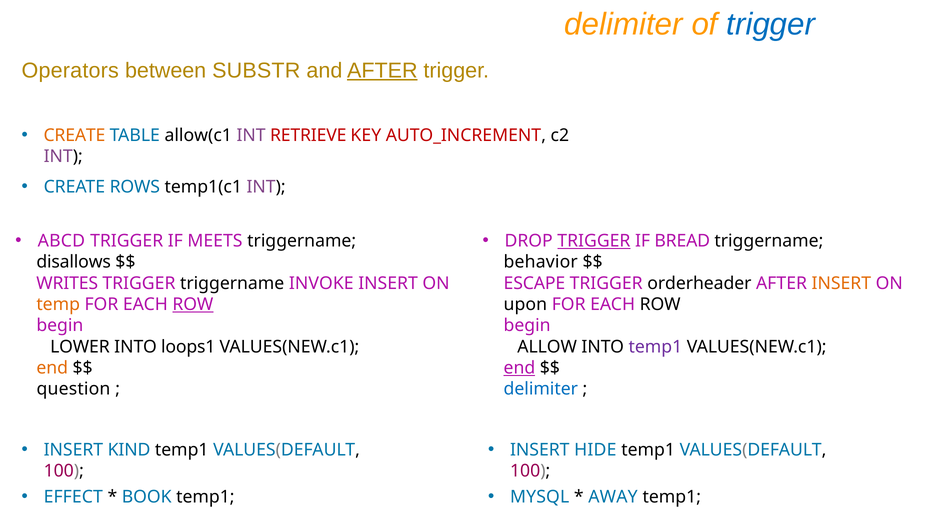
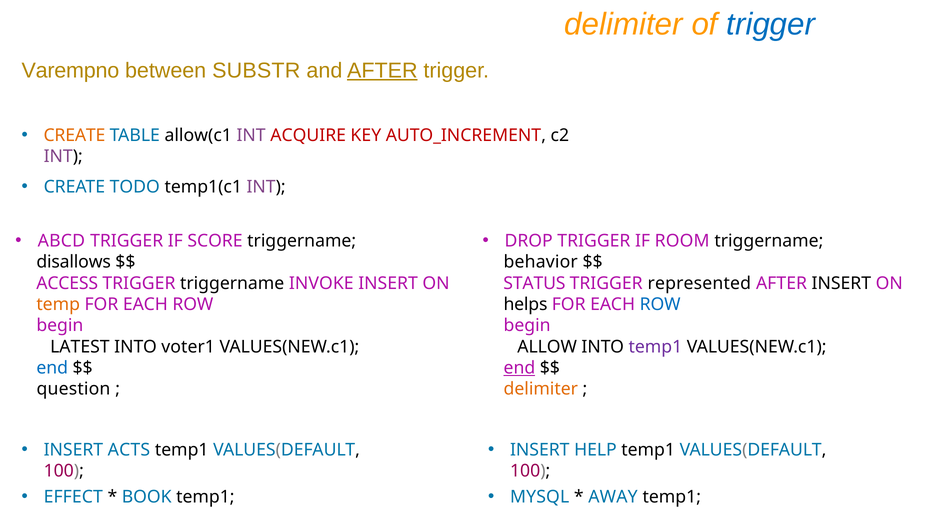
Operators: Operators -> Varempno
RETRIEVE: RETRIEVE -> ACQUIRE
ROWS: ROWS -> TODO
MEETS: MEETS -> SCORE
TRIGGER at (594, 241) underline: present -> none
BREAD: BREAD -> ROOM
WRITES: WRITES -> ACCESS
ESCAPE: ESCAPE -> STATUS
orderheader: orderheader -> represented
INSERT at (841, 283) colour: orange -> black
ROW at (193, 304) underline: present -> none
upon: upon -> helps
ROW at (660, 304) colour: black -> blue
LOWER: LOWER -> LATEST
loops1: loops1 -> voter1
end at (52, 368) colour: orange -> blue
delimiter at (541, 389) colour: blue -> orange
KIND: KIND -> ACTS
HIDE: HIDE -> HELP
